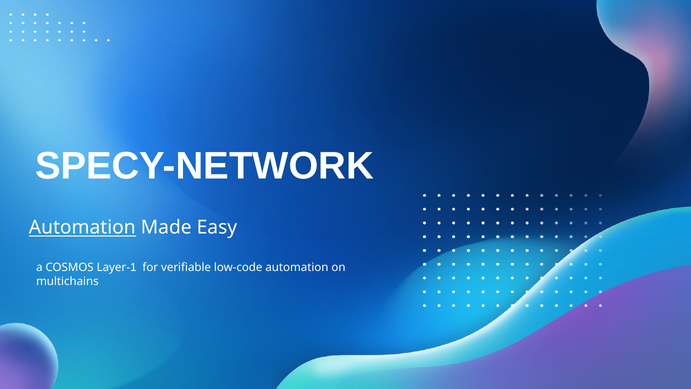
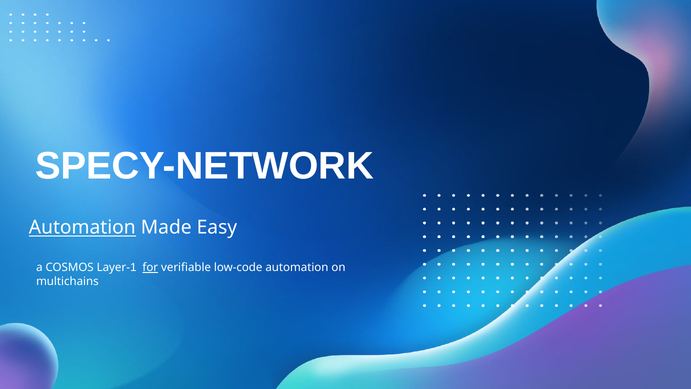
for underline: none -> present
